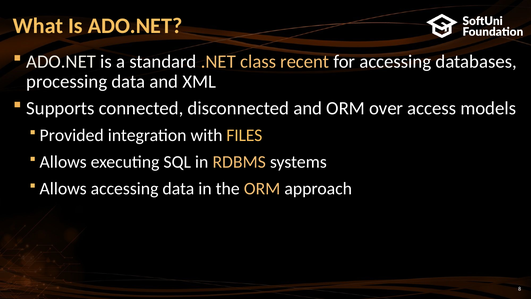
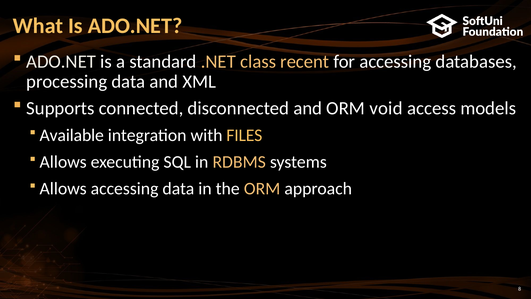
over: over -> void
Provided: Provided -> Available
